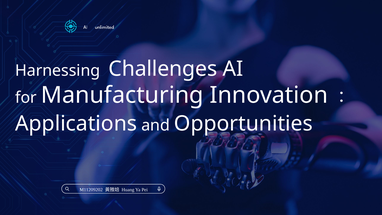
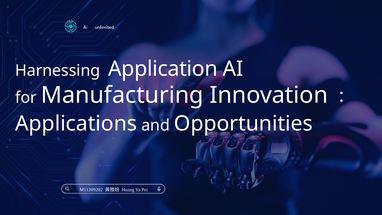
Challenges: Challenges -> Application
